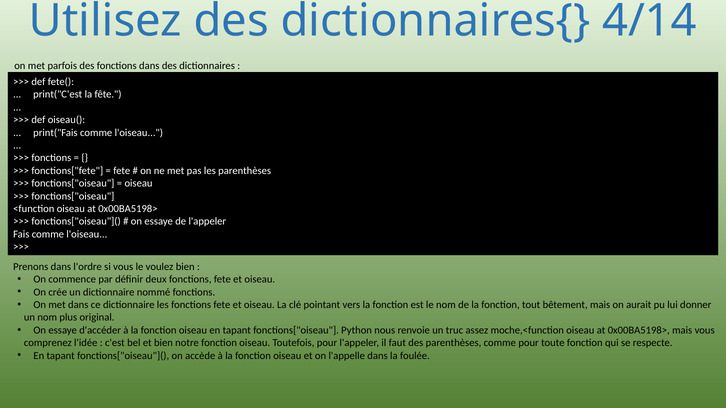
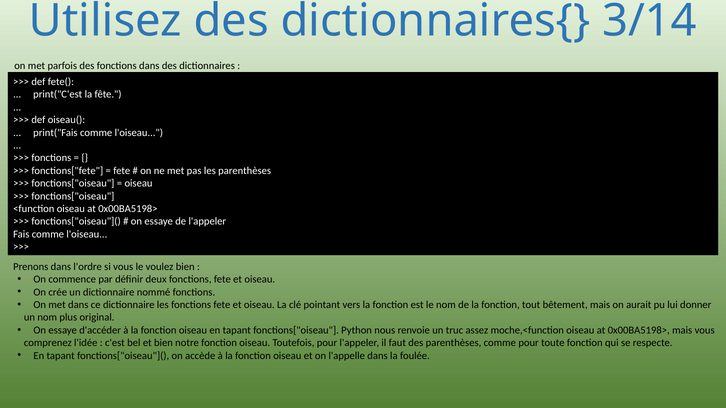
4/14: 4/14 -> 3/14
